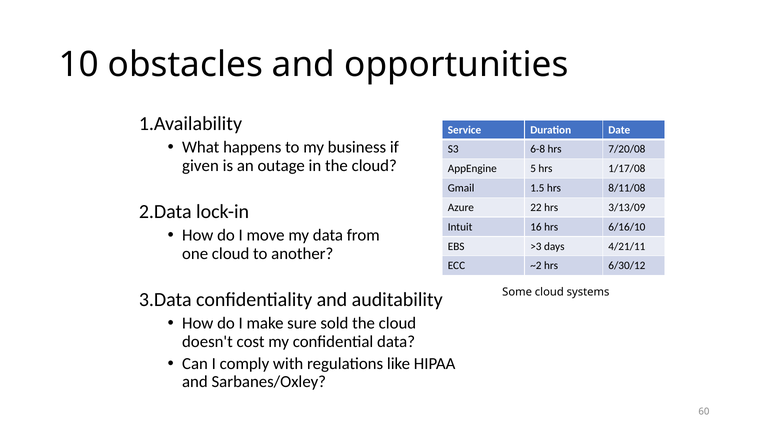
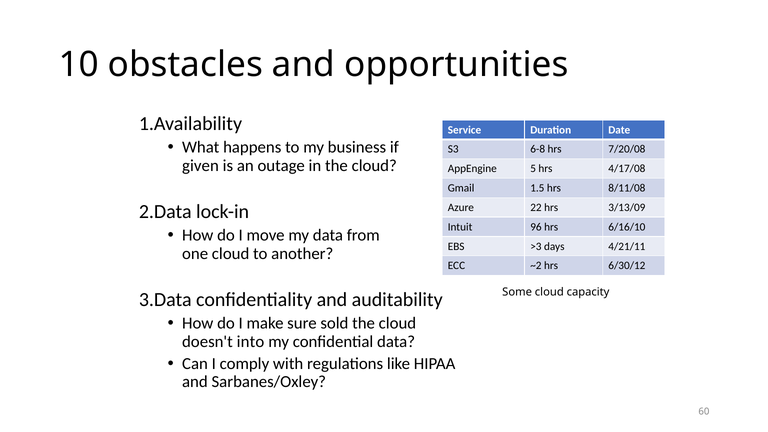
1/17/08: 1/17/08 -> 4/17/08
16: 16 -> 96
systems: systems -> capacity
cost: cost -> into
